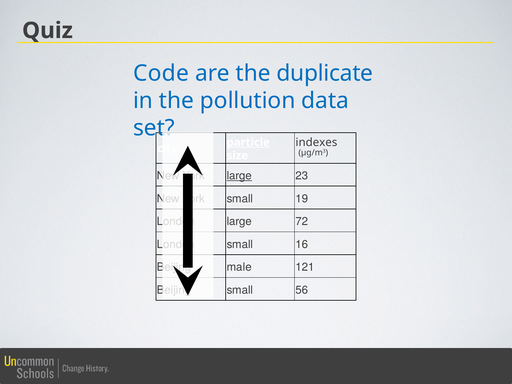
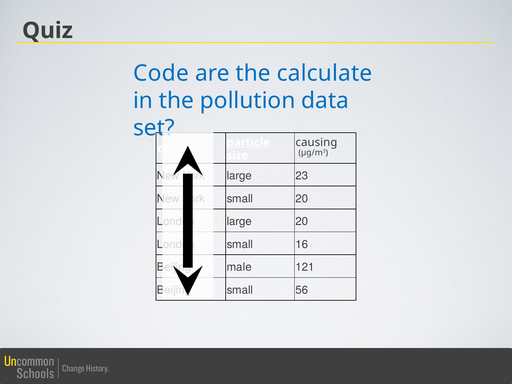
duplicate: duplicate -> calculate
indexes: indexes -> causing
large at (239, 176) underline: present -> none
small 19: 19 -> 20
large 72: 72 -> 20
